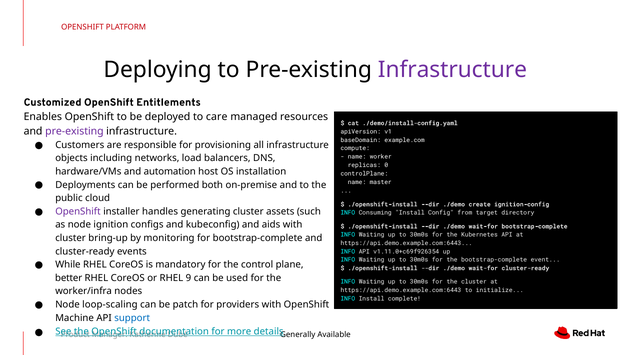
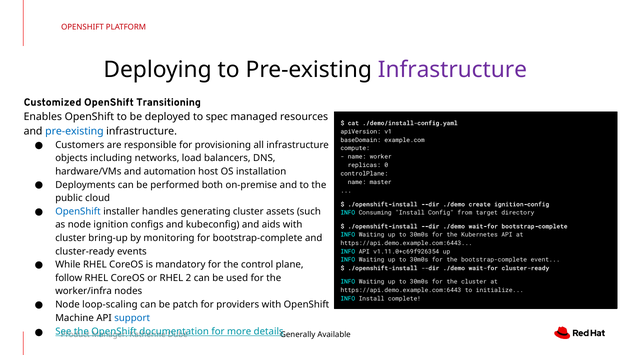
Entitlements: Entitlements -> Transitioning
care: care -> spec
pre-existing at (74, 131) colour: purple -> blue
OpenShift at (78, 211) colour: purple -> blue
better: better -> follow
9: 9 -> 2
